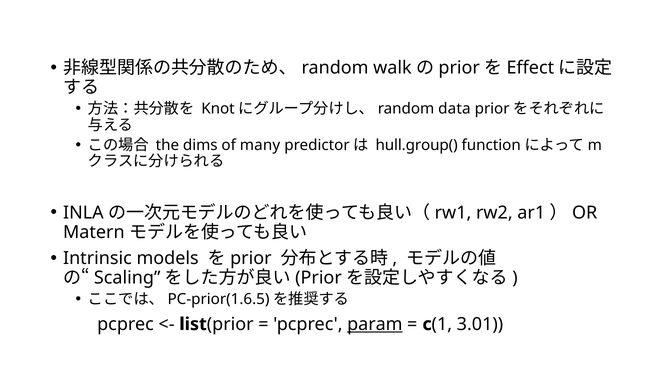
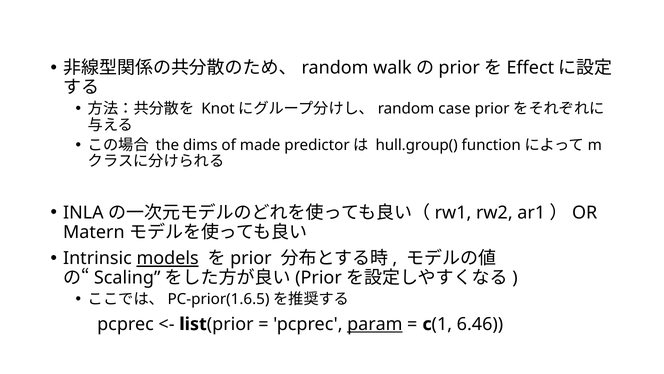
data: data -> case
many: many -> made
models underline: none -> present
3.01: 3.01 -> 6.46
